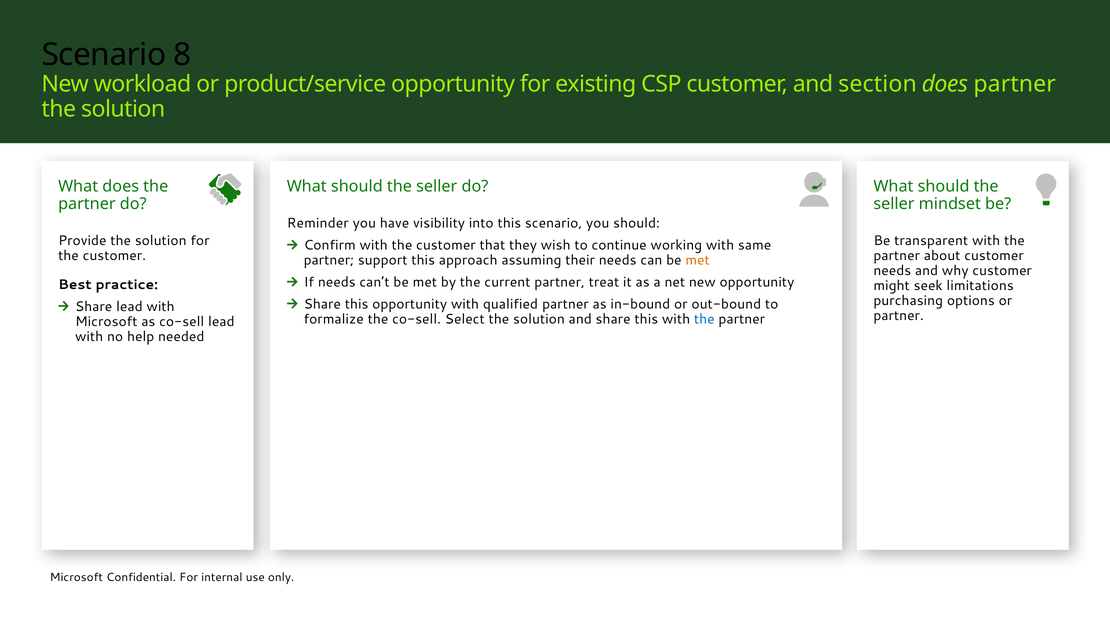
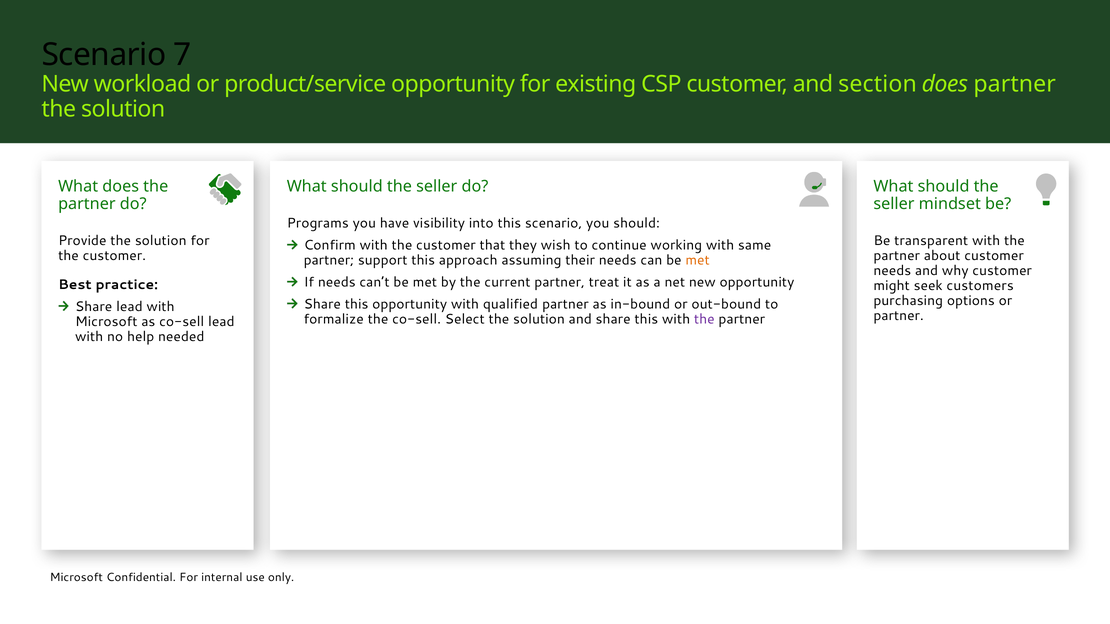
8: 8 -> 7
Reminder: Reminder -> Programs
limitations: limitations -> customers
the at (704, 319) colour: blue -> purple
